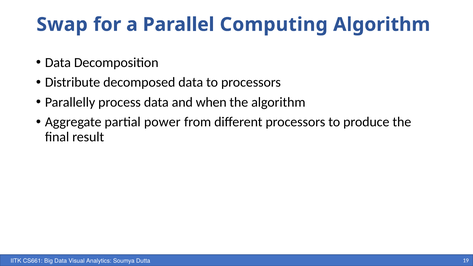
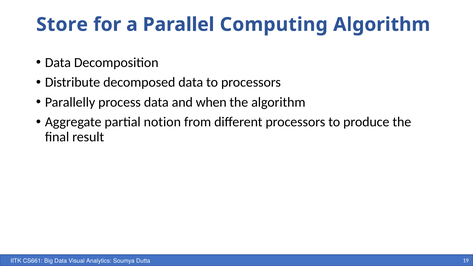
Swap: Swap -> Store
power: power -> notion
